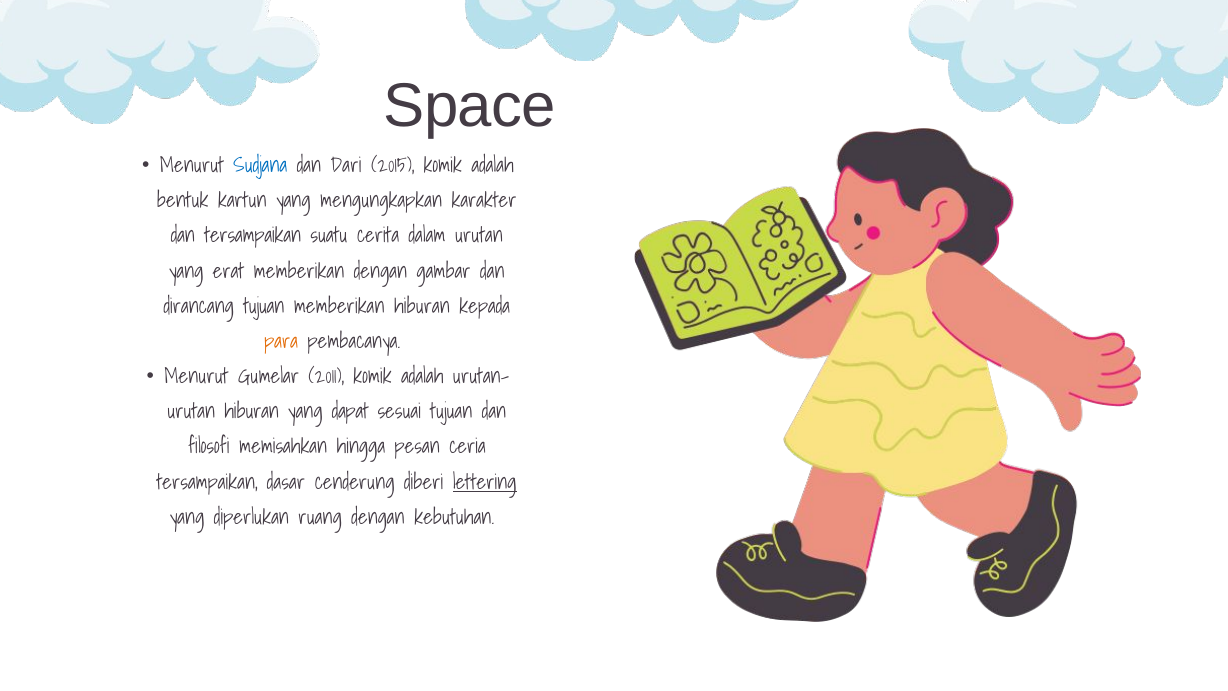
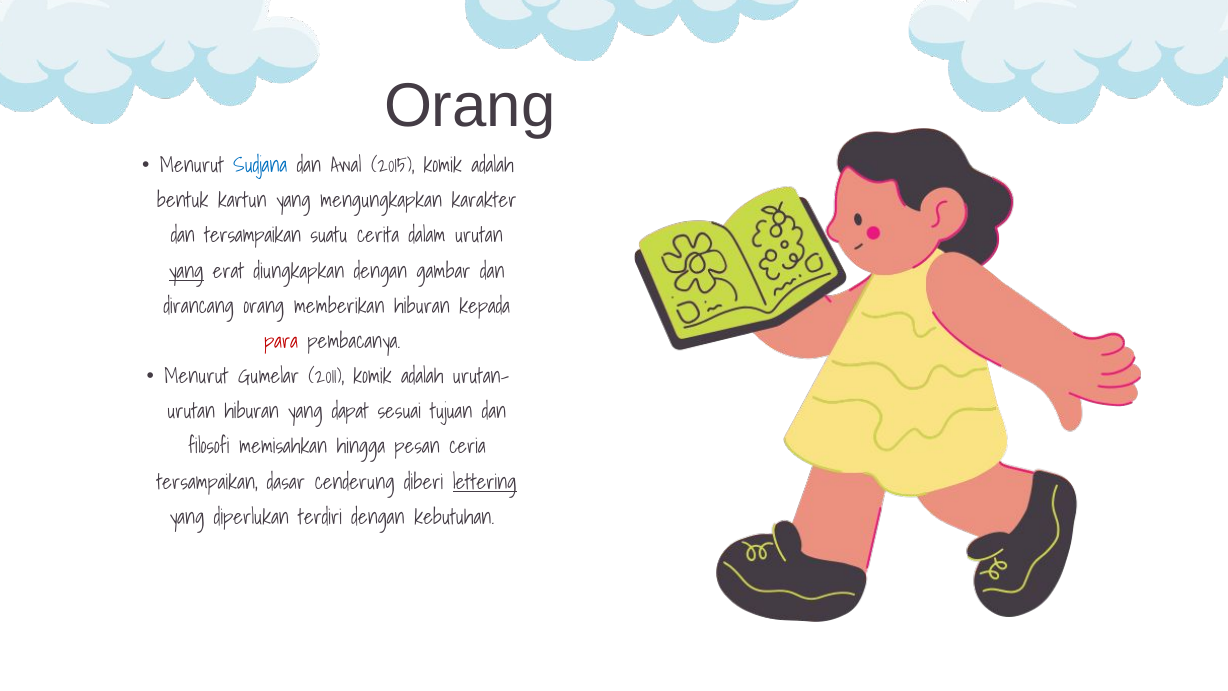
Space at (470, 106): Space -> Orang
Dari: Dari -> Awal
yang at (186, 271) underline: none -> present
erat memberikan: memberikan -> diungkapkan
dirancang tujuan: tujuan -> orang
para colour: orange -> red
ruang: ruang -> terdiri
